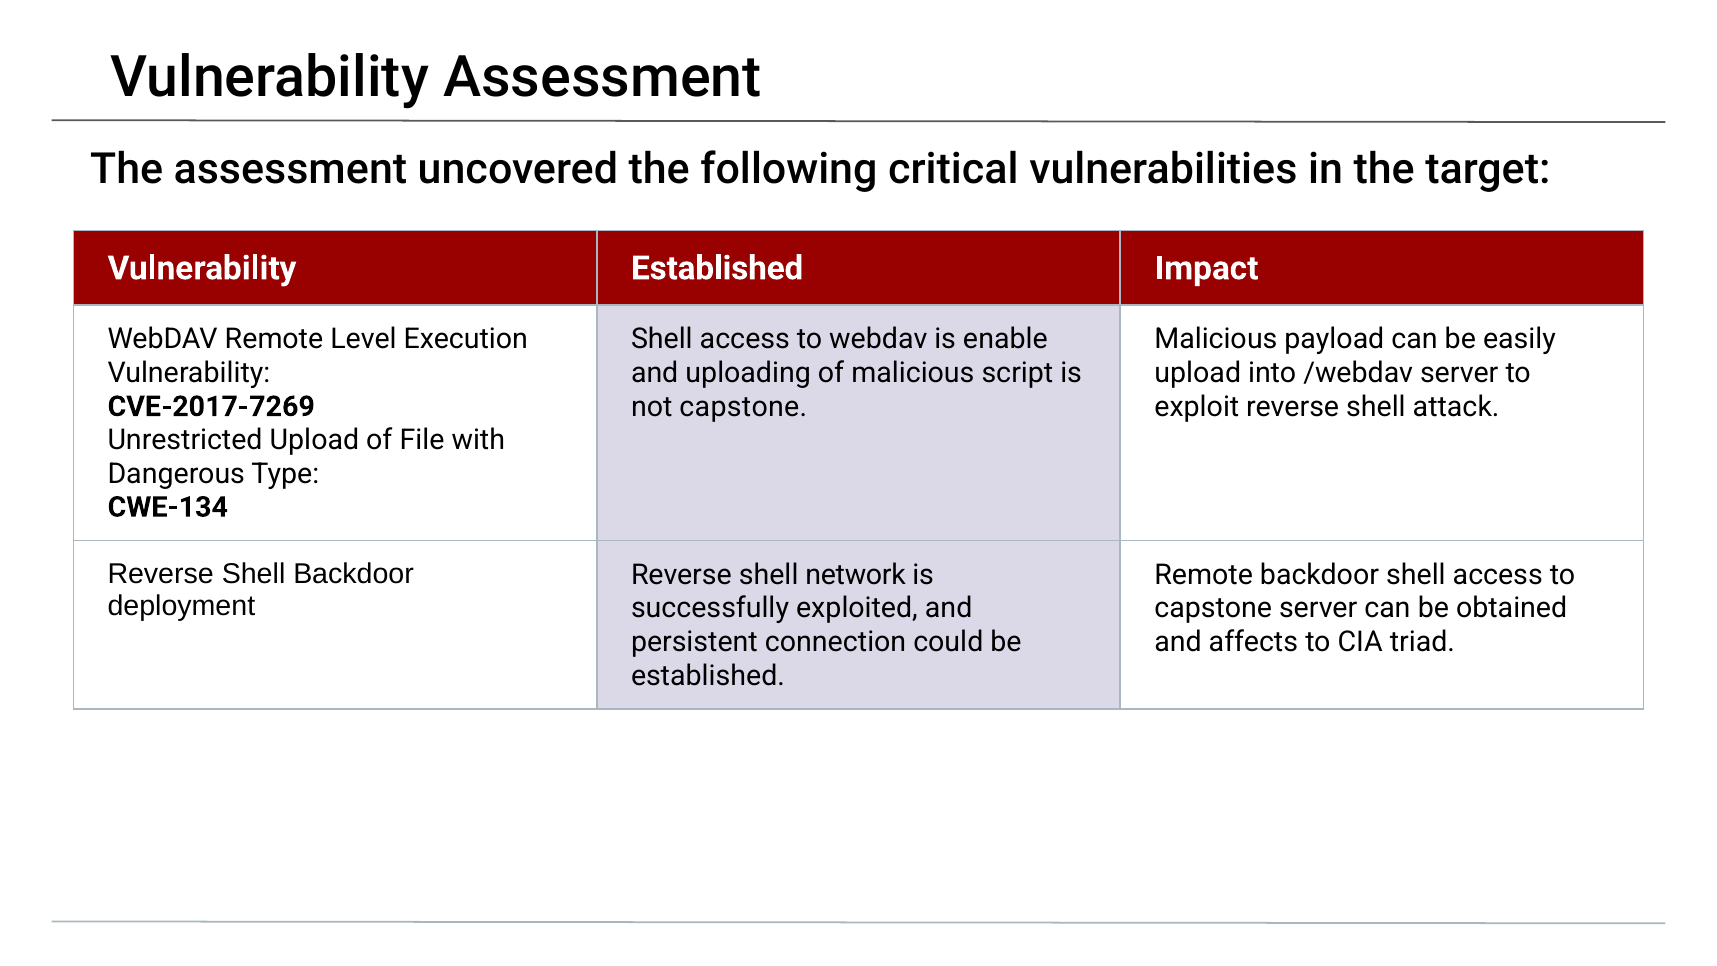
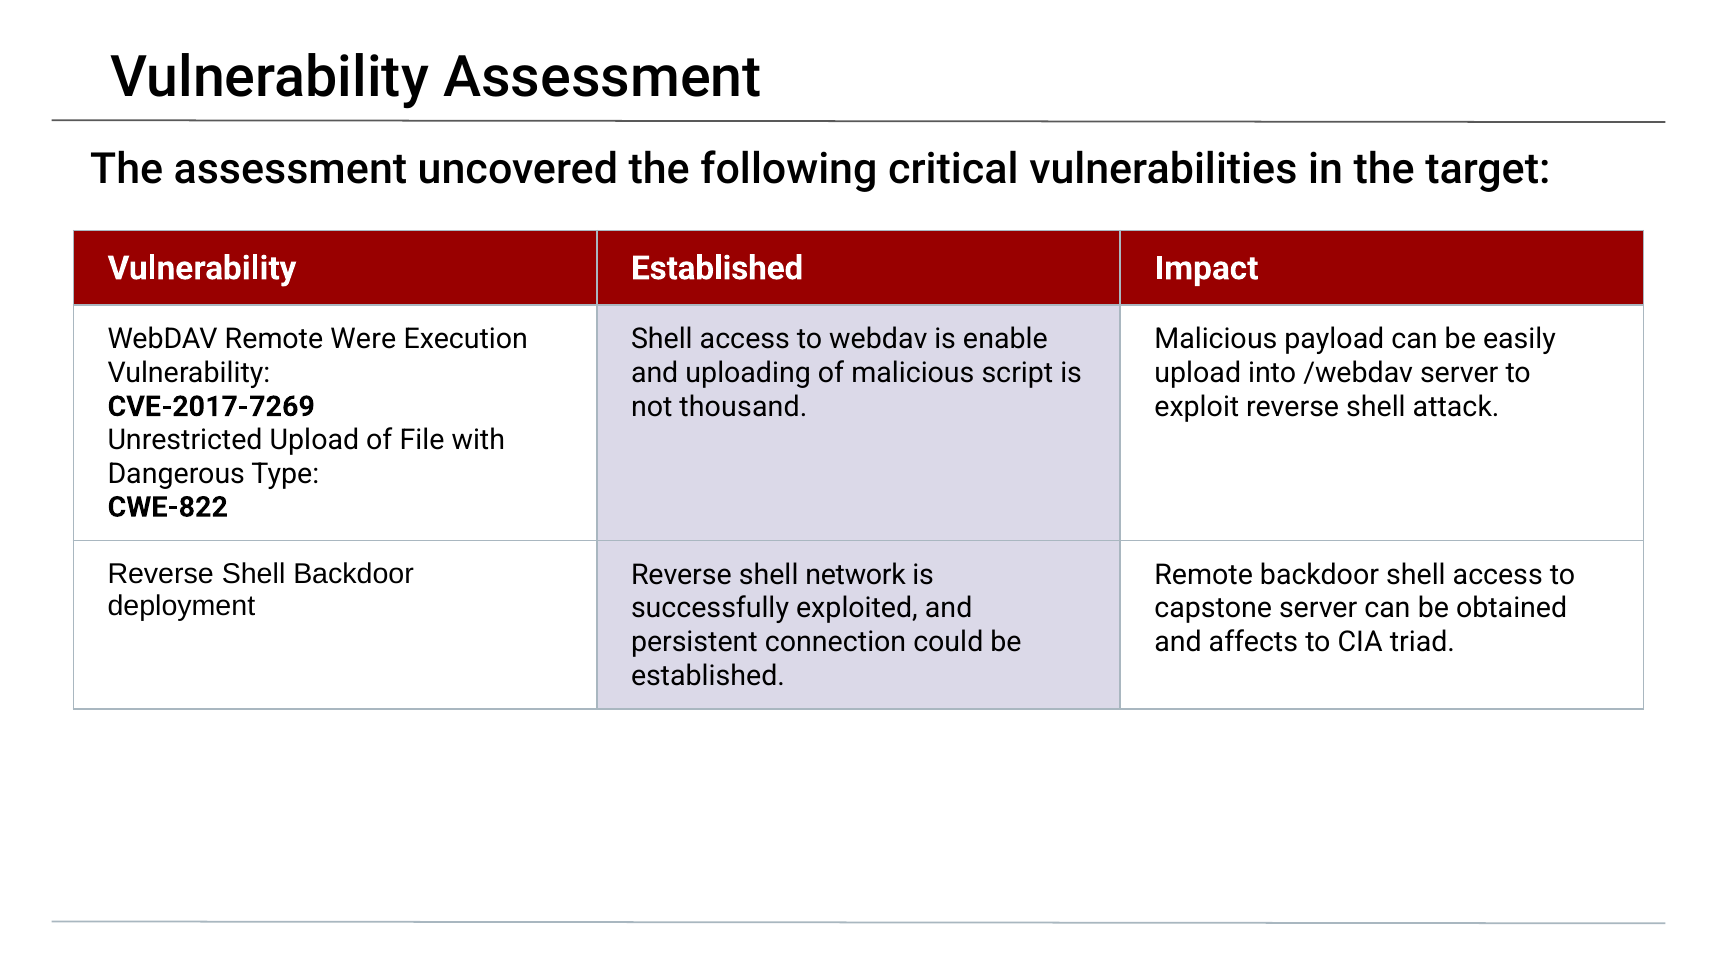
Level: Level -> Were
not capstone: capstone -> thousand
CWE-134: CWE-134 -> CWE-822
